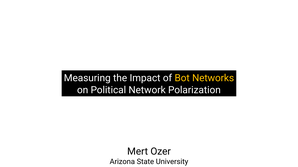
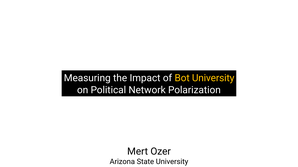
Bot Networks: Networks -> University
